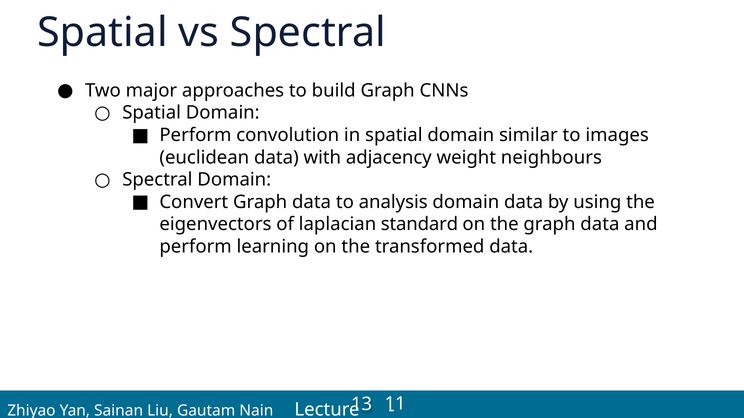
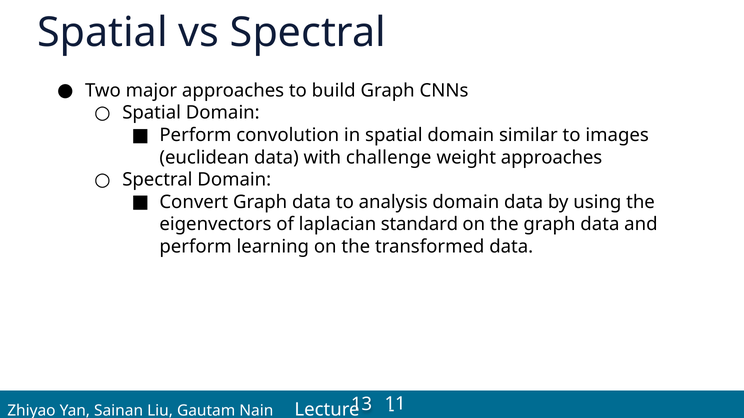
adjacency: adjacency -> challenge
weight neighbours: neighbours -> approaches
